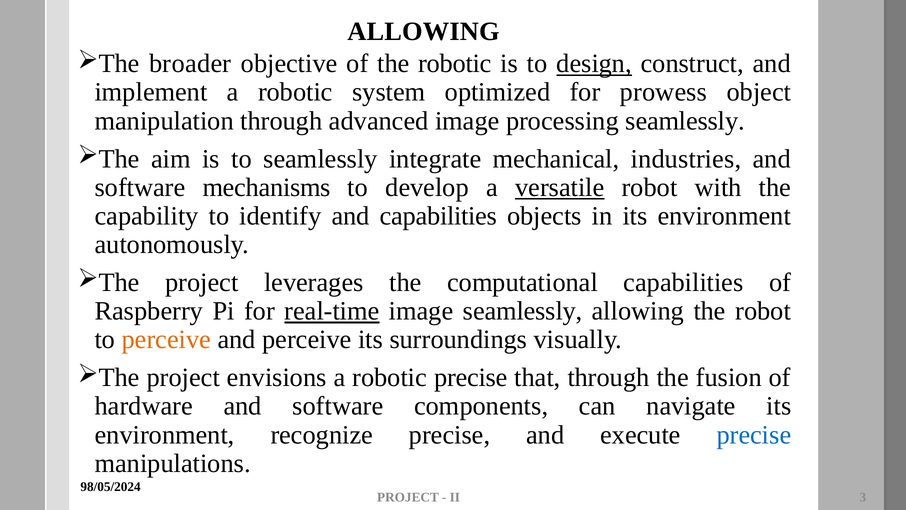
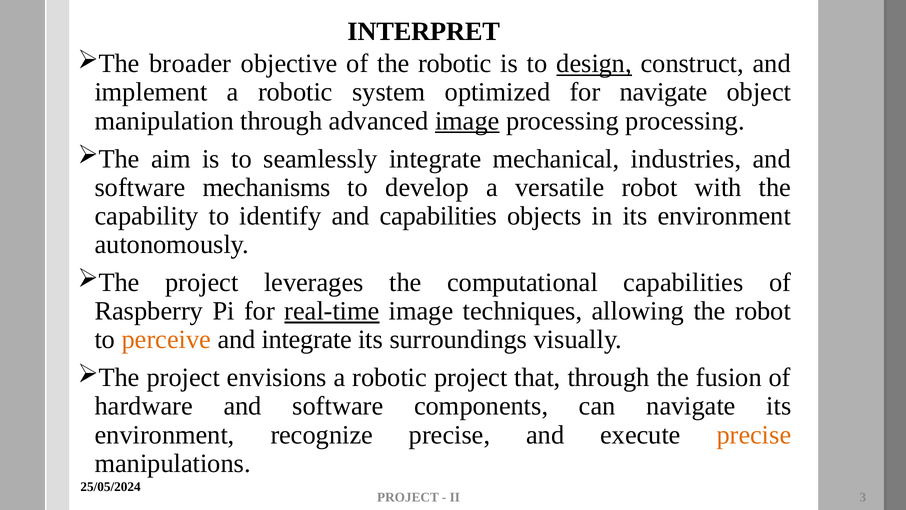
ALLOWING at (423, 32): ALLOWING -> INTERPRET
for prowess: prowess -> navigate
image at (467, 121) underline: none -> present
processing seamlessly: seamlessly -> processing
versatile underline: present -> none
image seamlessly: seamlessly -> techniques
and perceive: perceive -> integrate
robotic precise: precise -> project
precise at (754, 435) colour: blue -> orange
98/05/2024: 98/05/2024 -> 25/05/2024
